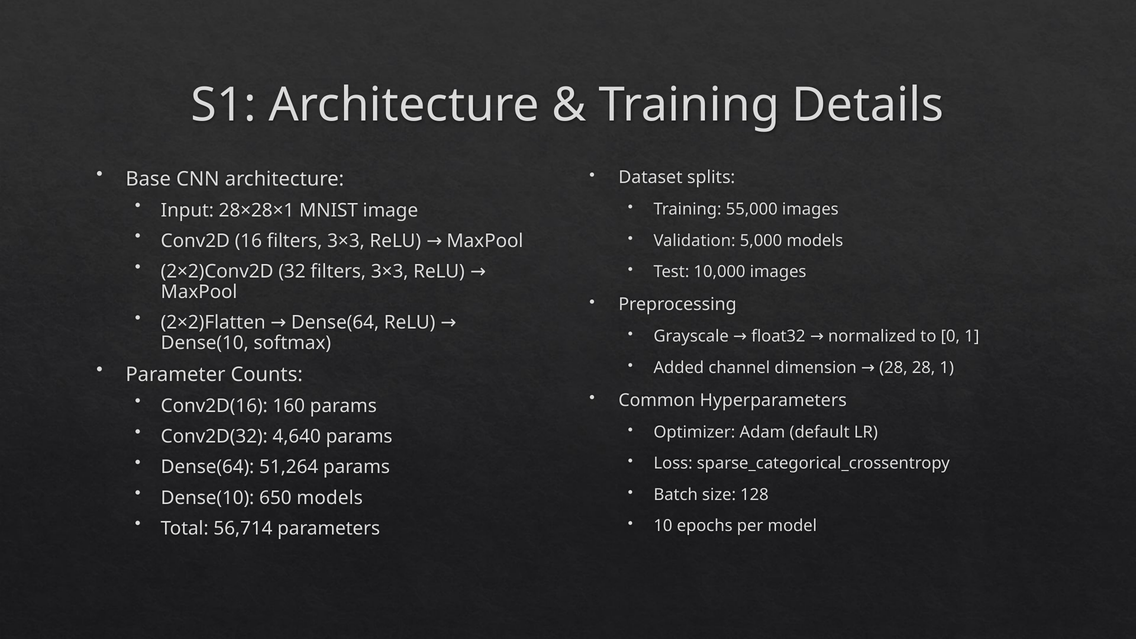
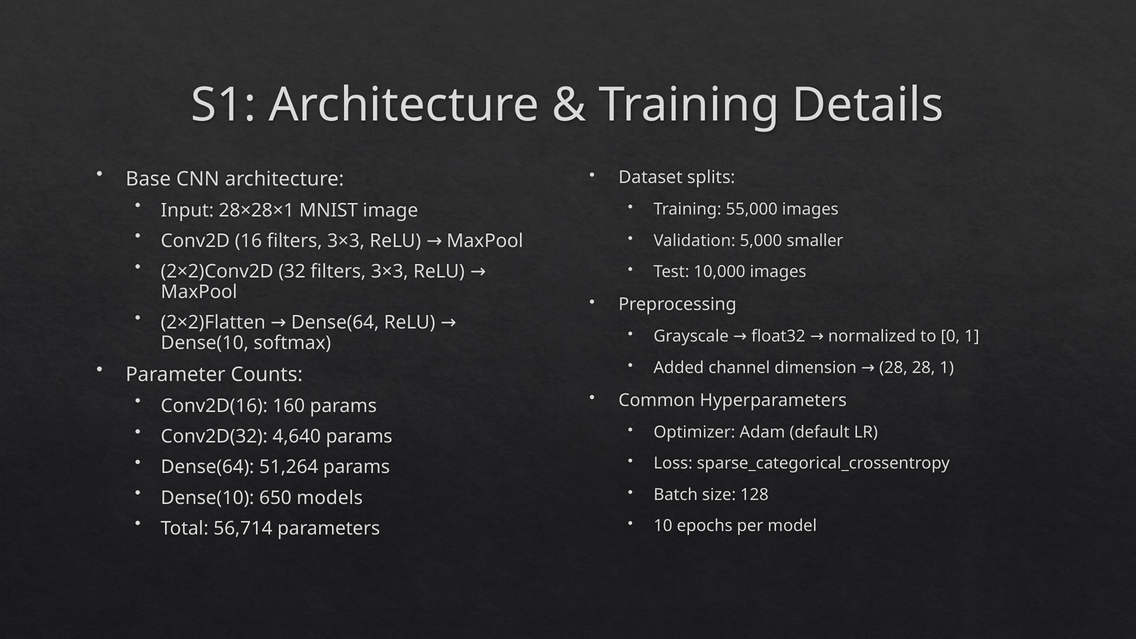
5,000 models: models -> smaller
